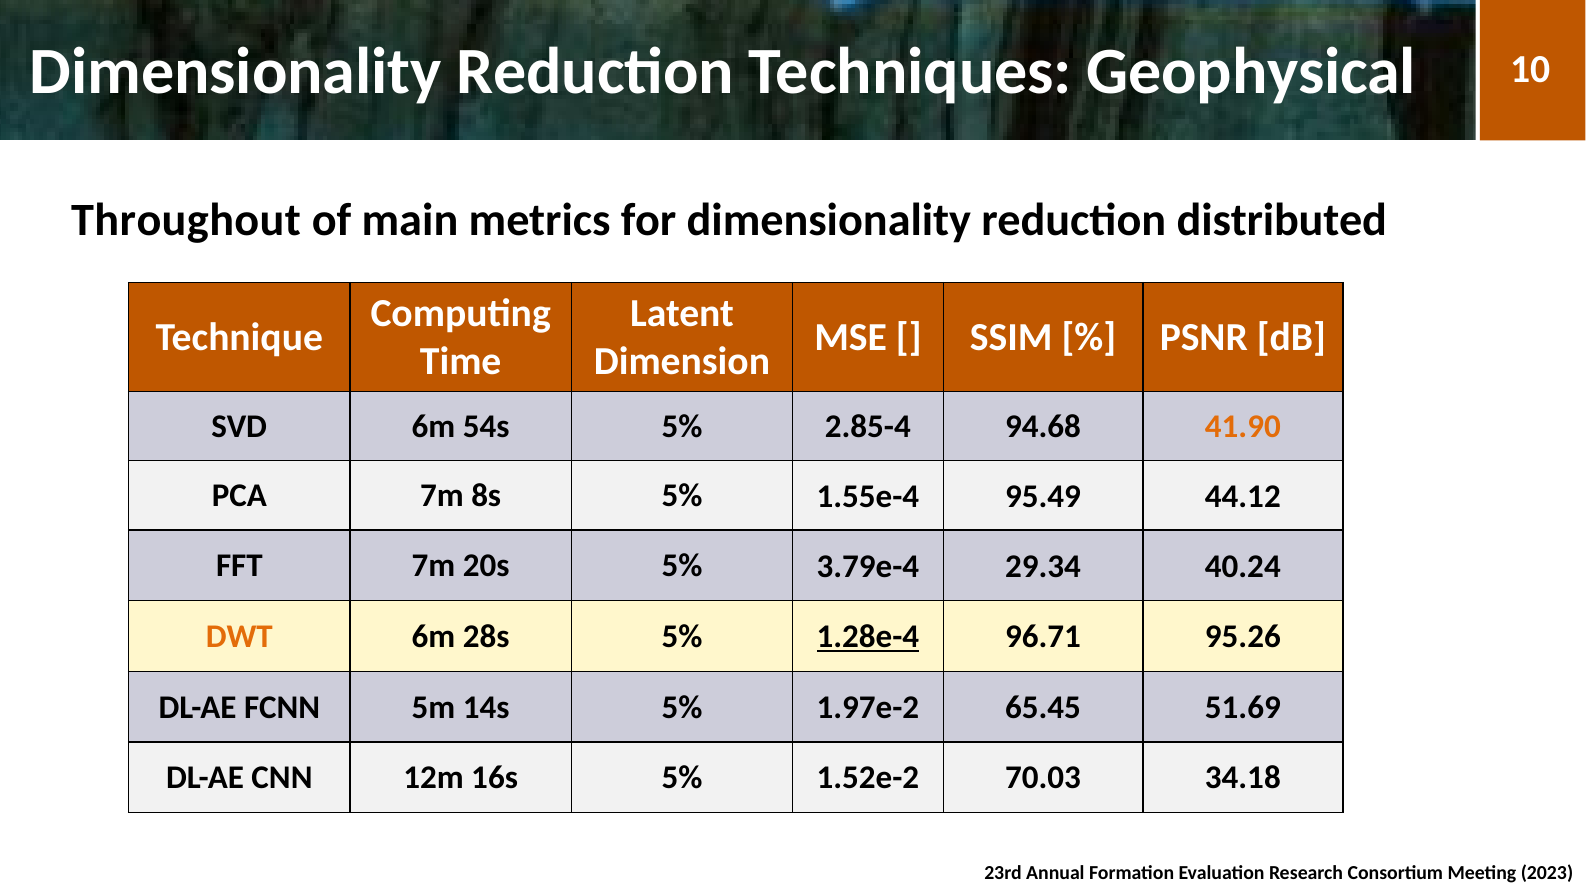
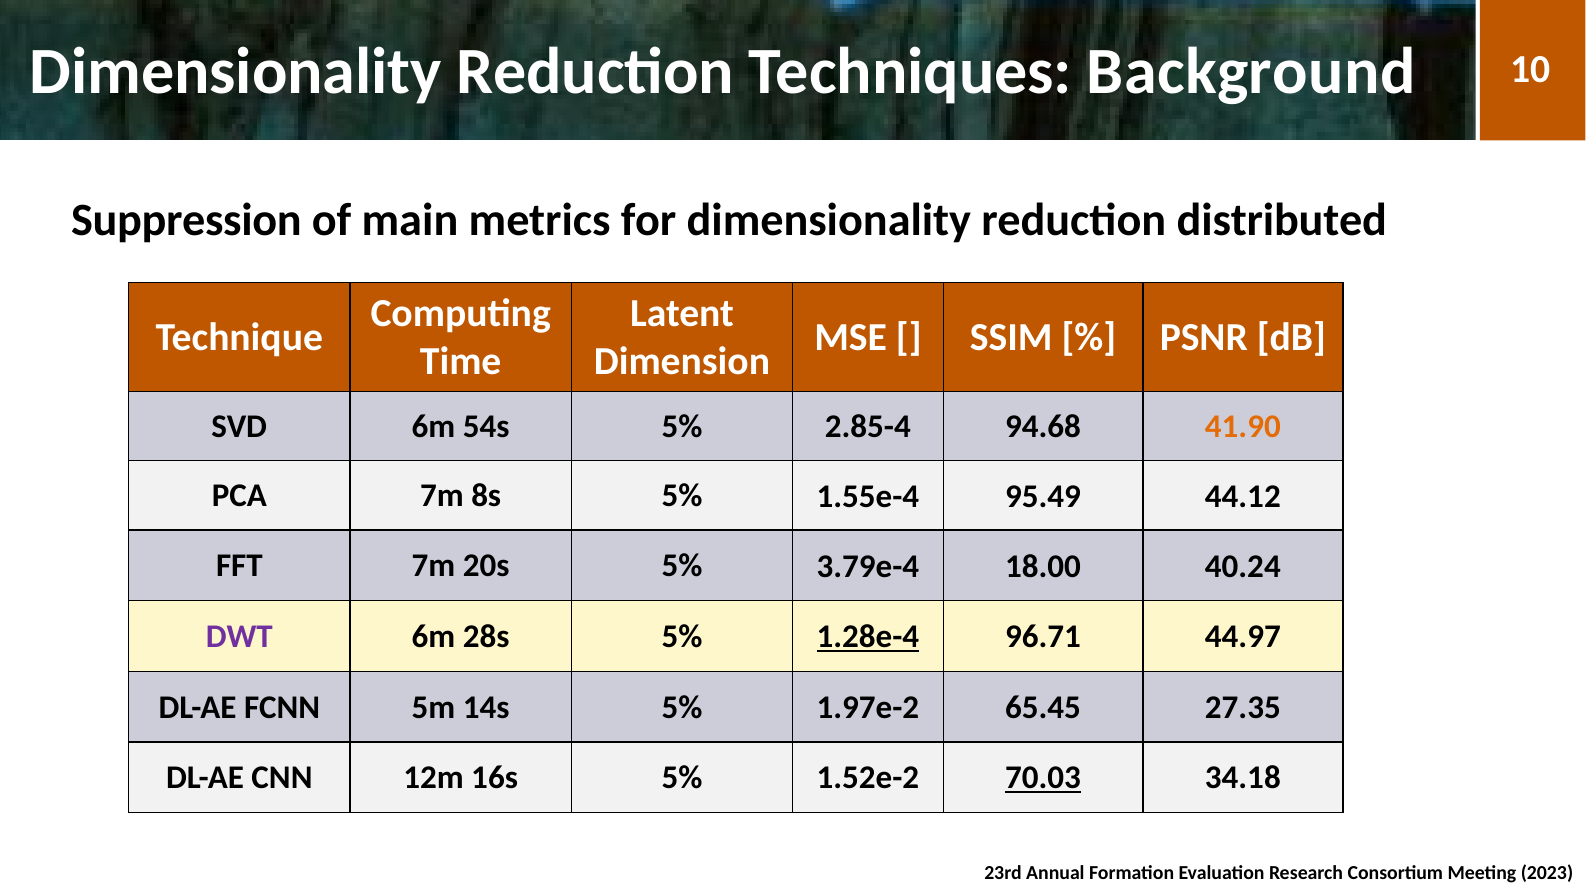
Geophysical: Geophysical -> Background
Throughout: Throughout -> Suppression
29.34: 29.34 -> 18.00
DWT colour: orange -> purple
95.26: 95.26 -> 44.97
51.69: 51.69 -> 27.35
70.03 underline: none -> present
